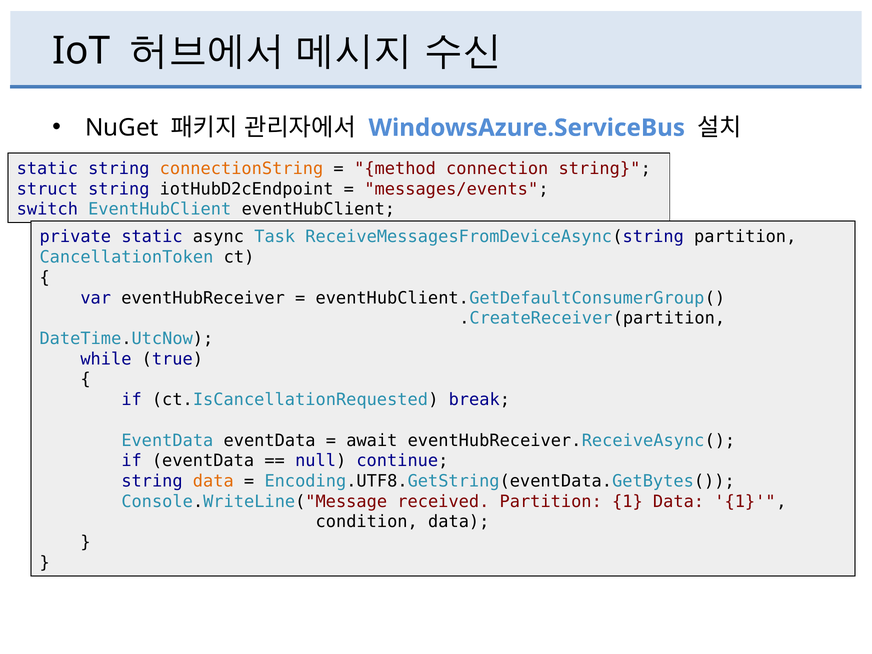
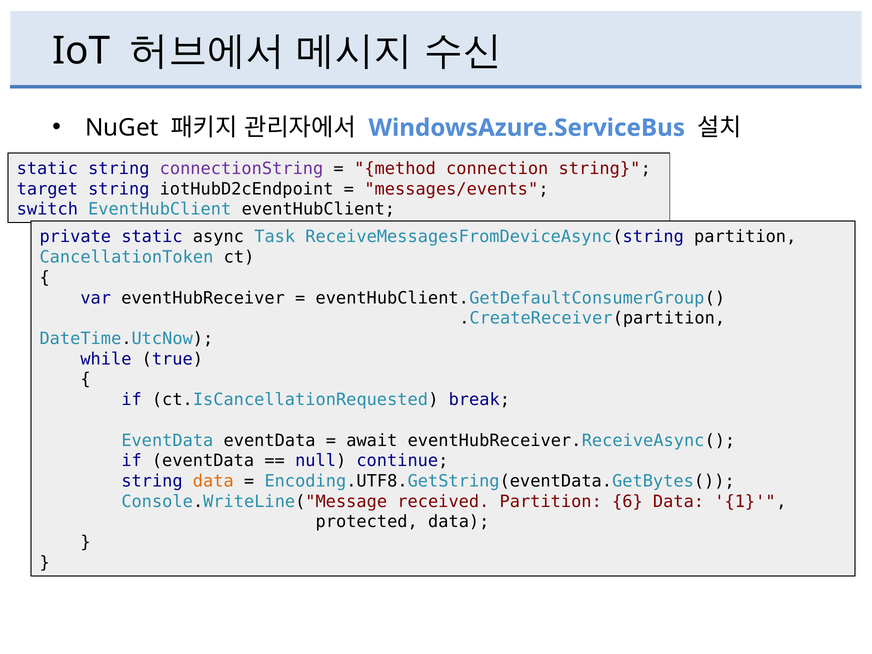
connectionString colour: orange -> purple
struct: struct -> target
Partition 1: 1 -> 6
condition: condition -> protected
